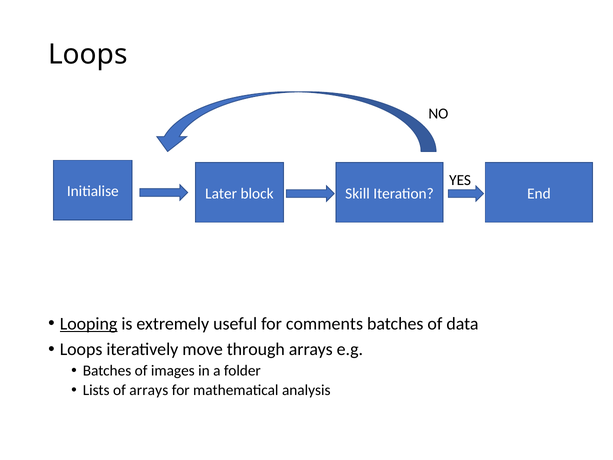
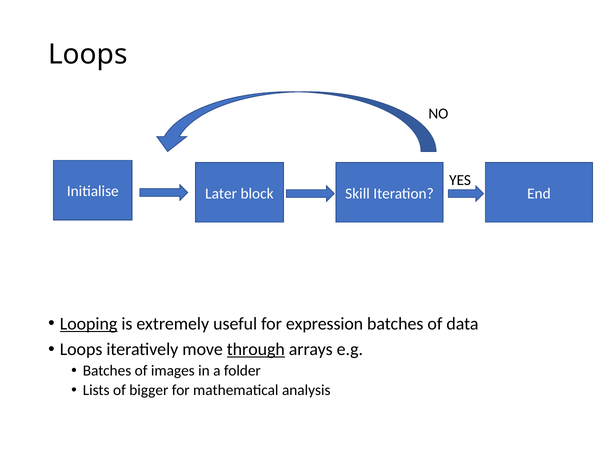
comments: comments -> expression
through underline: none -> present
of arrays: arrays -> bigger
